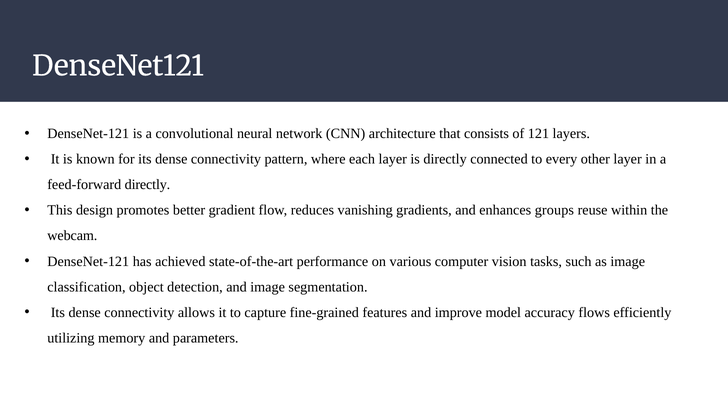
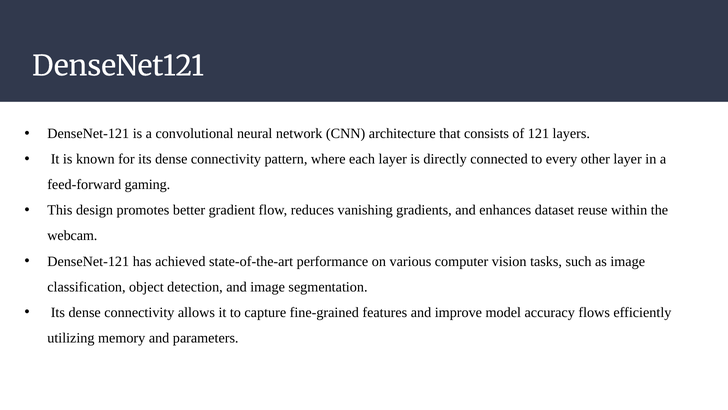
feed-forward directly: directly -> gaming
groups: groups -> dataset
